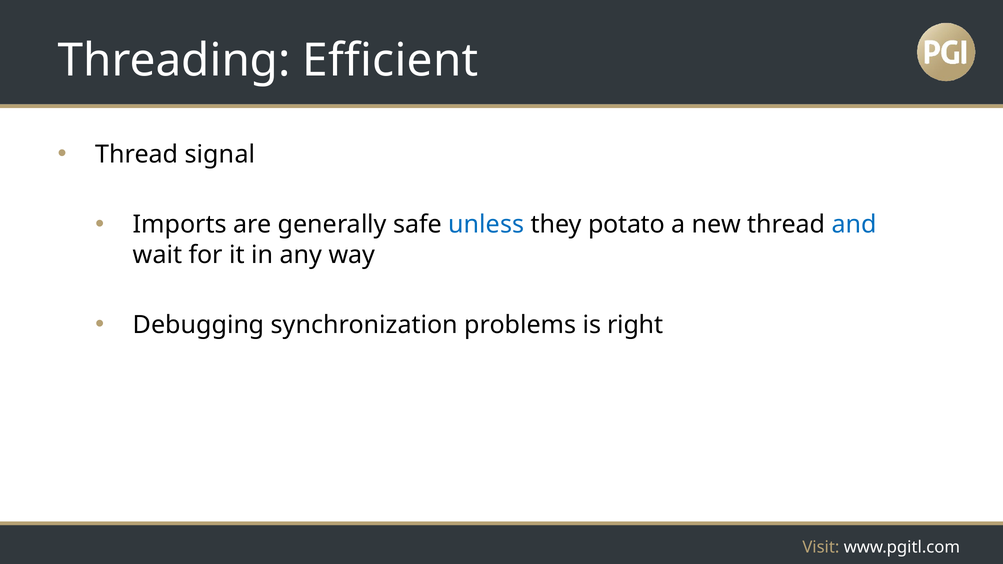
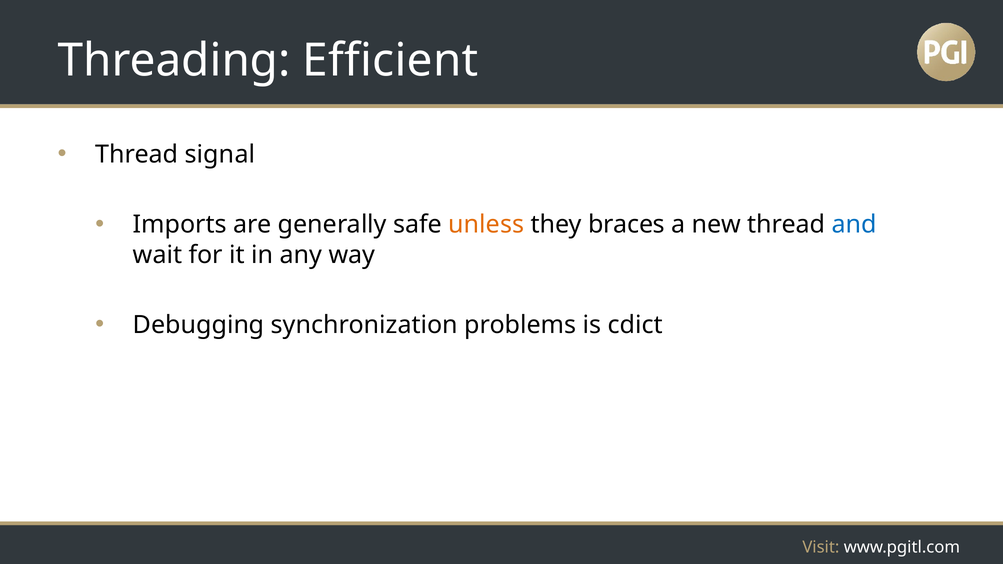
unless colour: blue -> orange
potato: potato -> braces
right: right -> cdict
